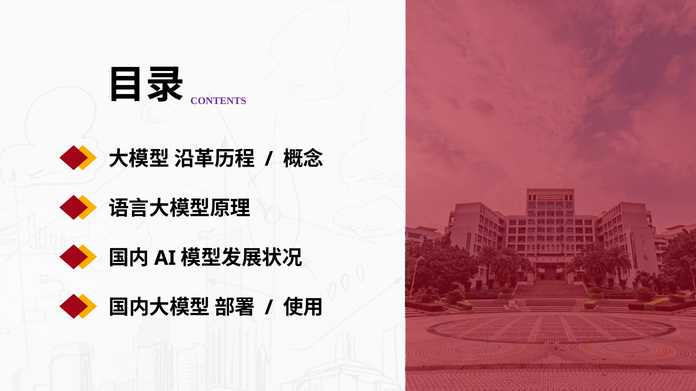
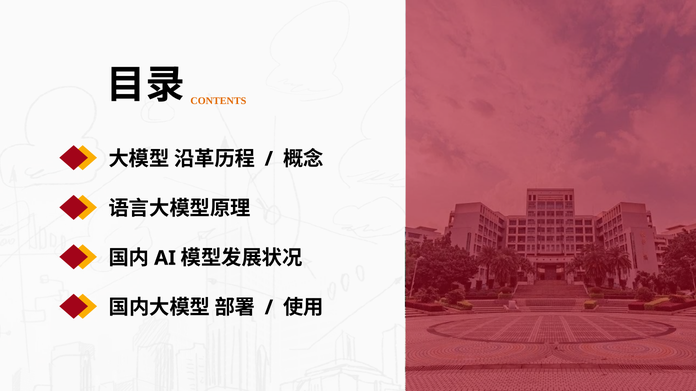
CONTENTS colour: purple -> orange
